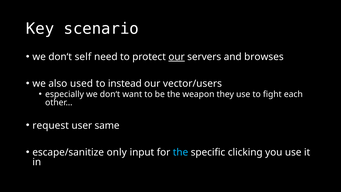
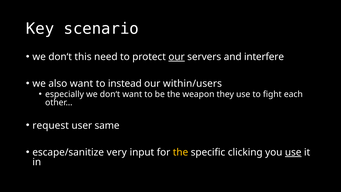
self: self -> this
browses: browses -> interfere
also used: used -> want
vector/users: vector/users -> within/users
only: only -> very
the at (181, 152) colour: light blue -> yellow
use at (293, 152) underline: none -> present
